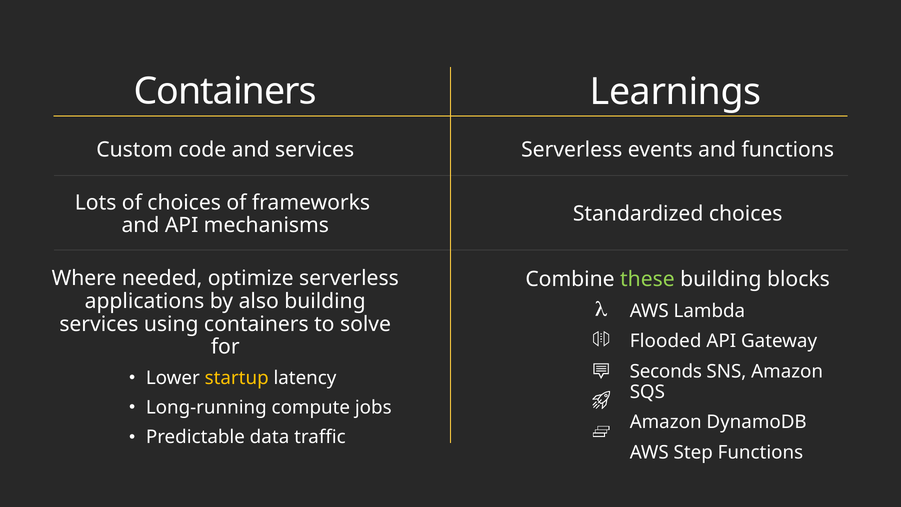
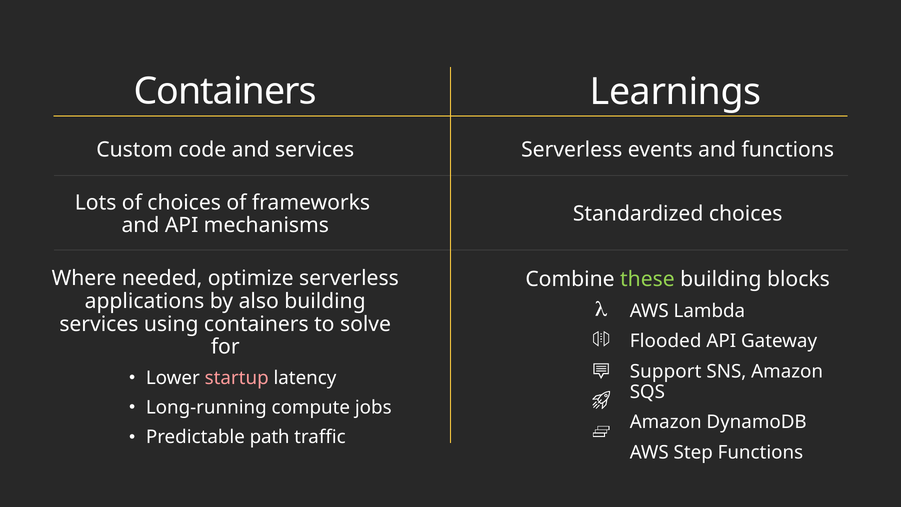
Seconds: Seconds -> Support
startup colour: yellow -> pink
data: data -> path
